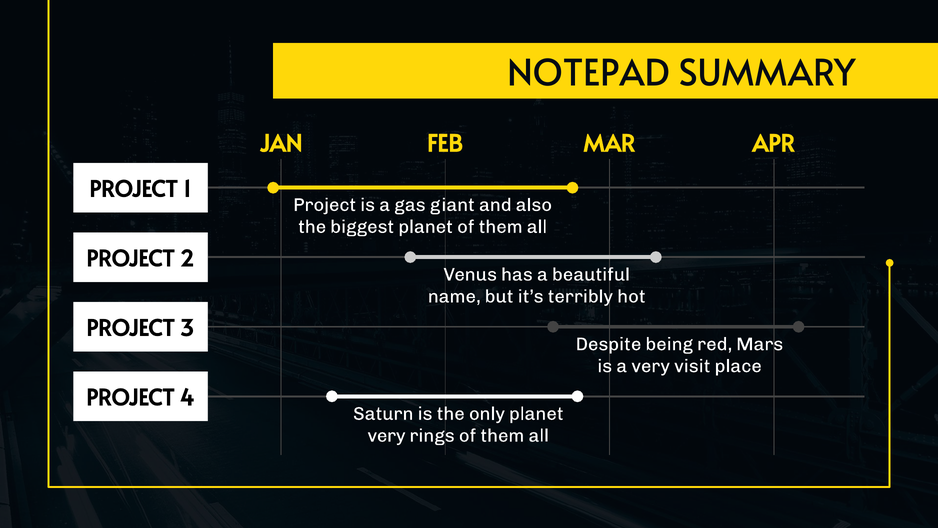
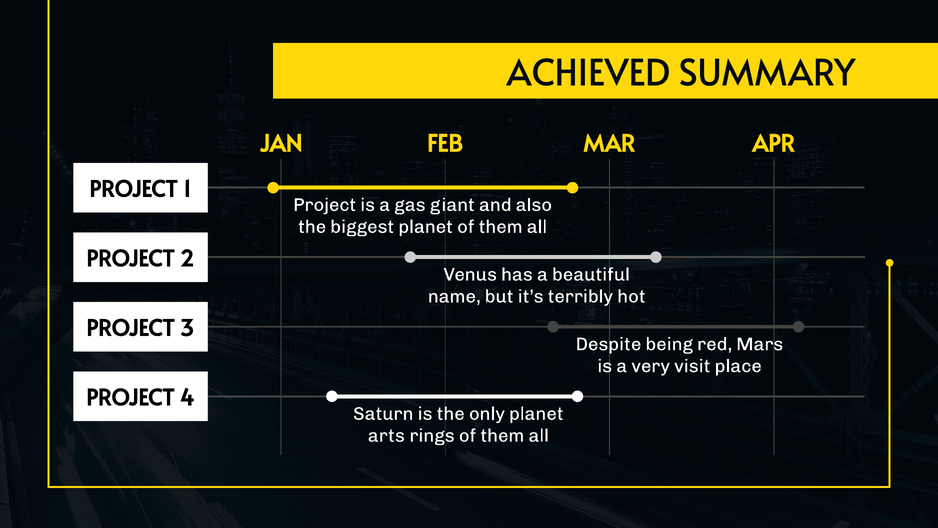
NOTEPAD: NOTEPAD -> ACHIEVED
very at (387, 435): very -> arts
